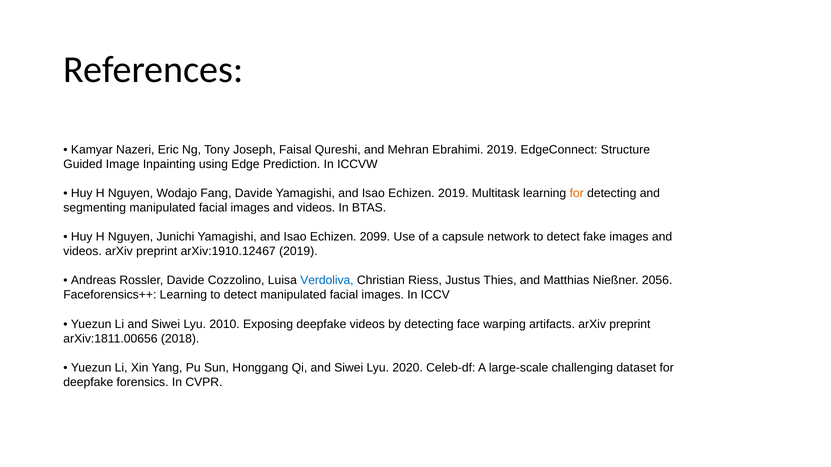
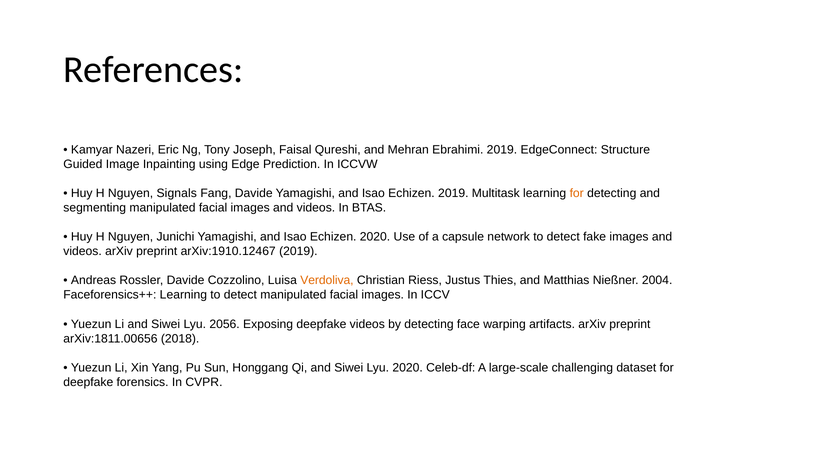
Wodajo: Wodajo -> Signals
Echizen 2099: 2099 -> 2020
Verdoliva colour: blue -> orange
2056: 2056 -> 2004
2010: 2010 -> 2056
